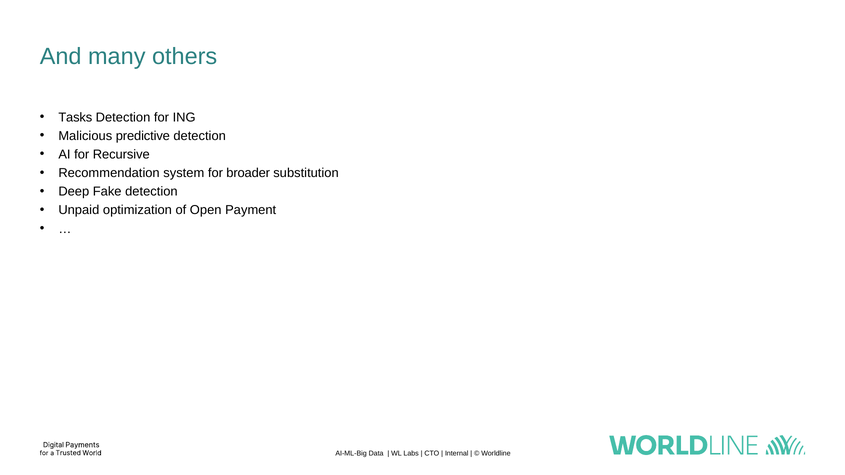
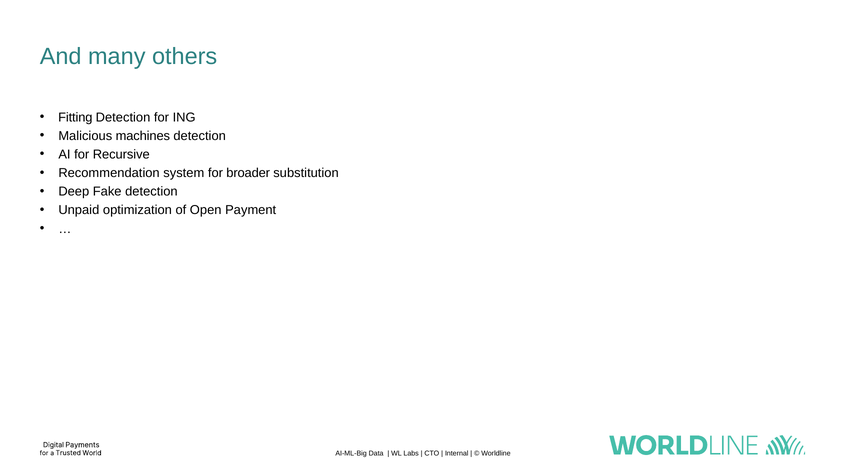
Tasks: Tasks -> Fitting
predictive: predictive -> machines
